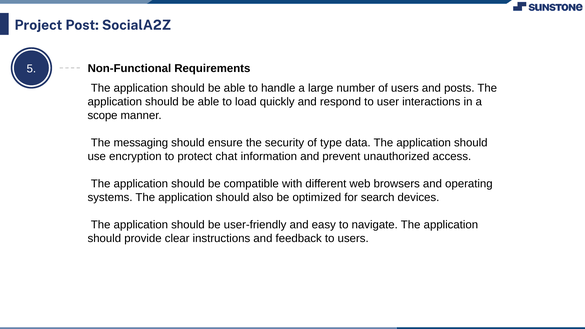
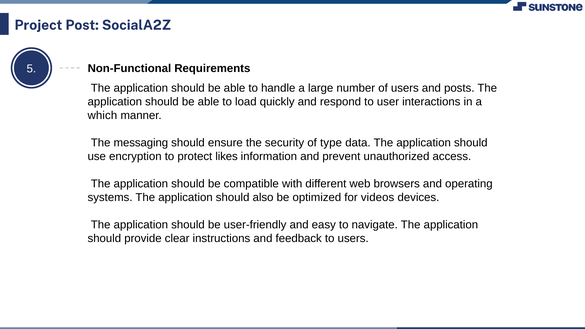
scope: scope -> which
chat: chat -> likes
search: search -> videos
